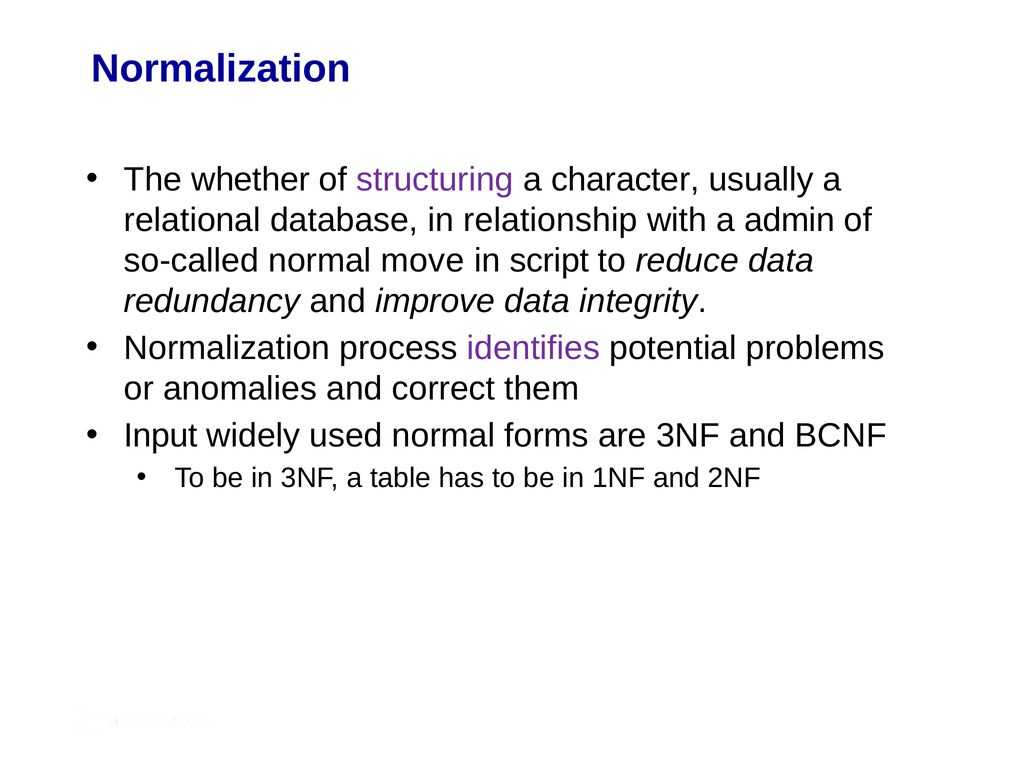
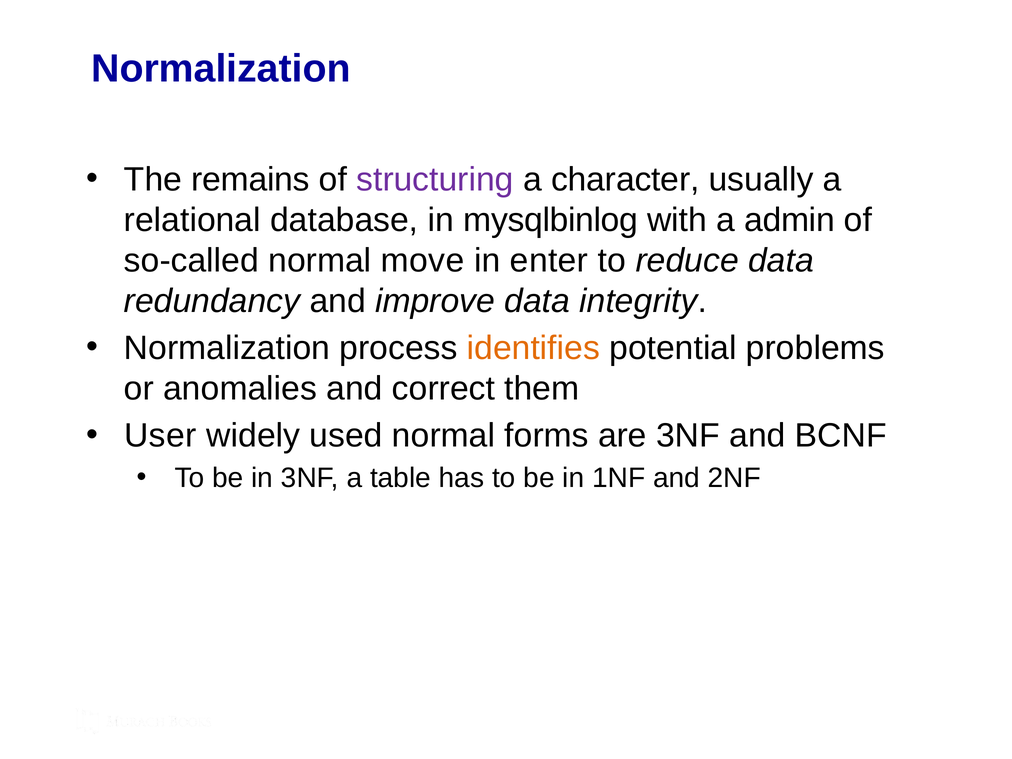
whether: whether -> remains
relationship: relationship -> mysqlbinlog
script: script -> enter
identifies colour: purple -> orange
Input: Input -> User
